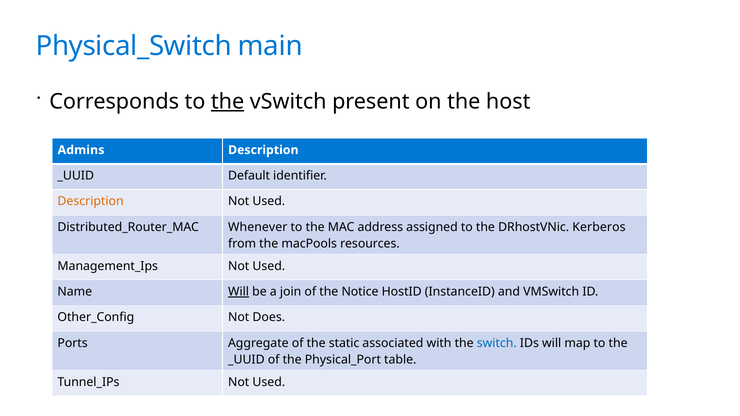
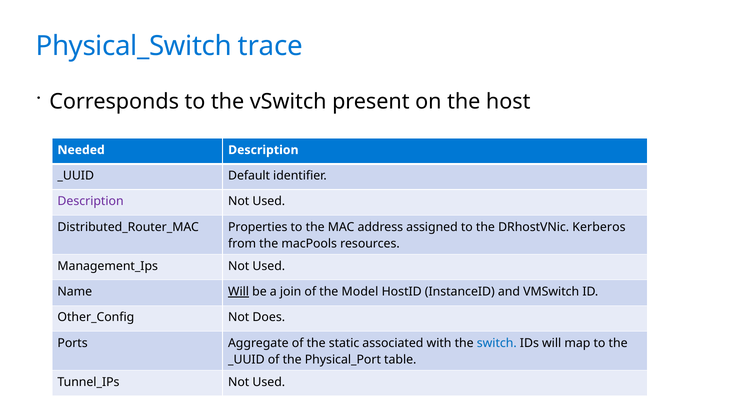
main: main -> trace
the at (228, 102) underline: present -> none
Admins: Admins -> Needed
Description at (91, 201) colour: orange -> purple
Whenever: Whenever -> Properties
Notice: Notice -> Model
